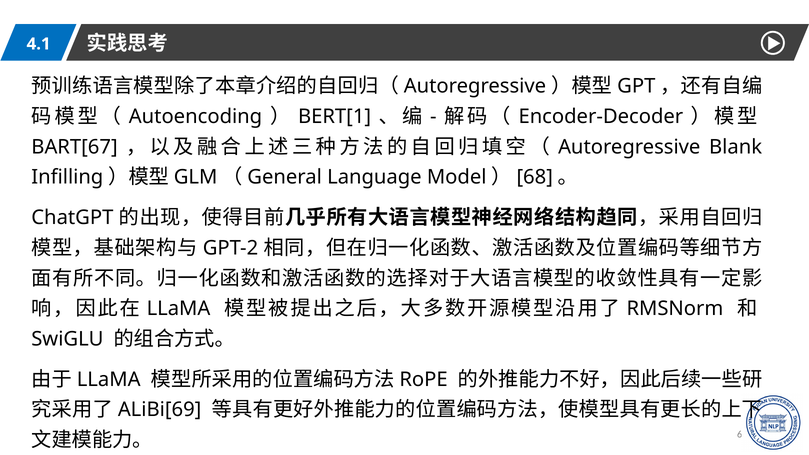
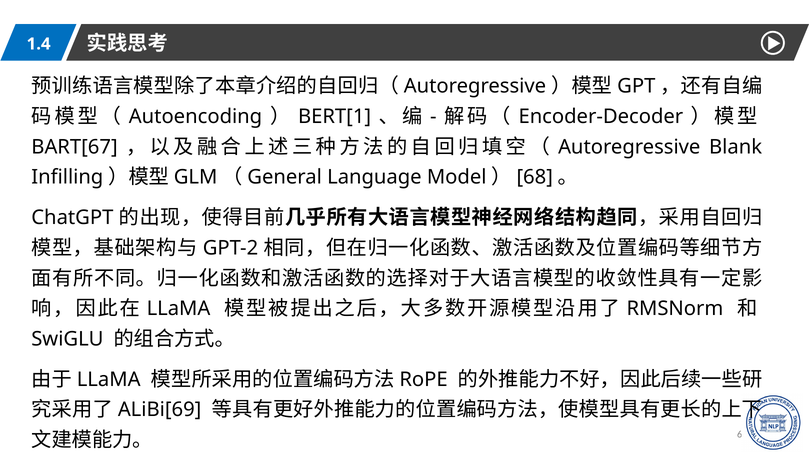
4.1: 4.1 -> 1.4
